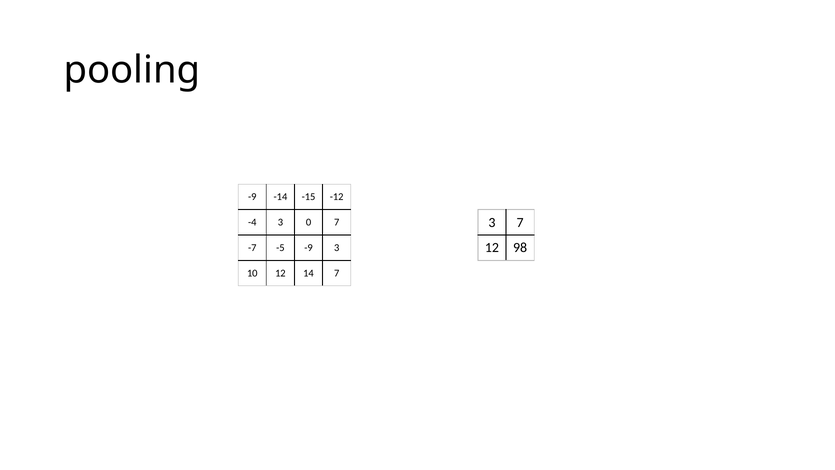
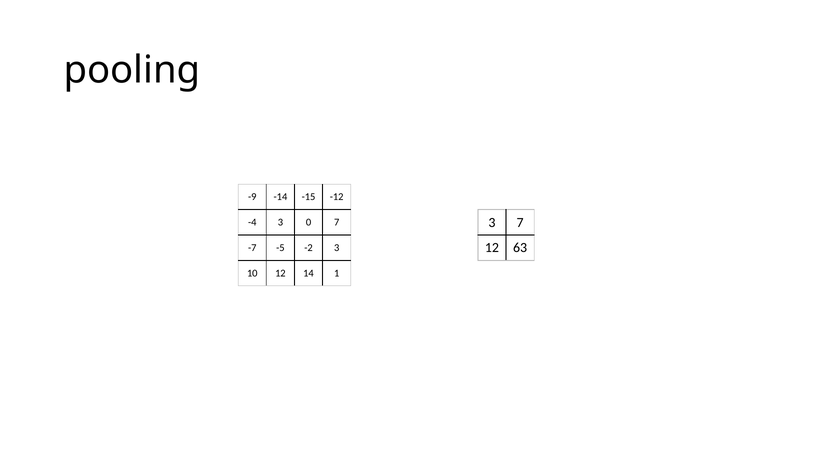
98: 98 -> 63
-5 -9: -9 -> -2
14 7: 7 -> 1
